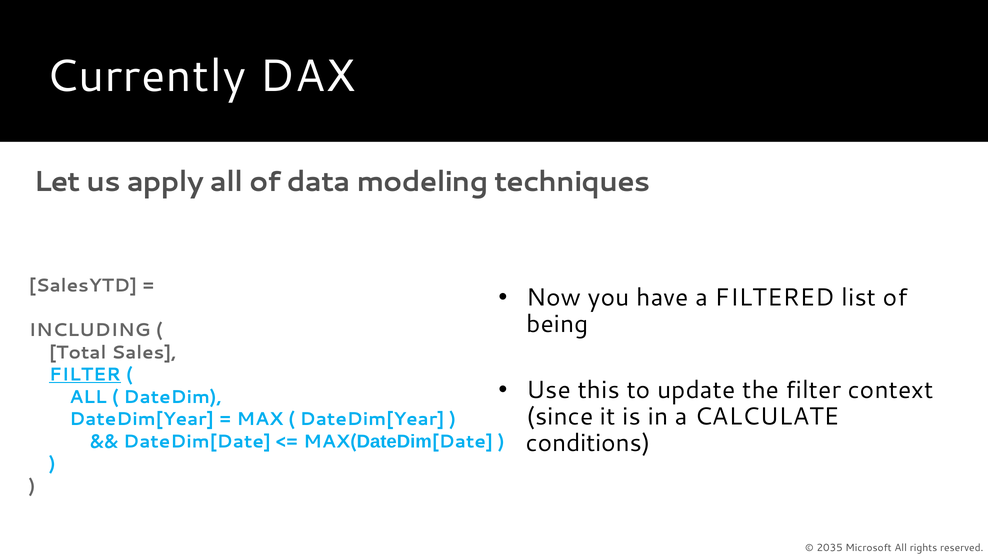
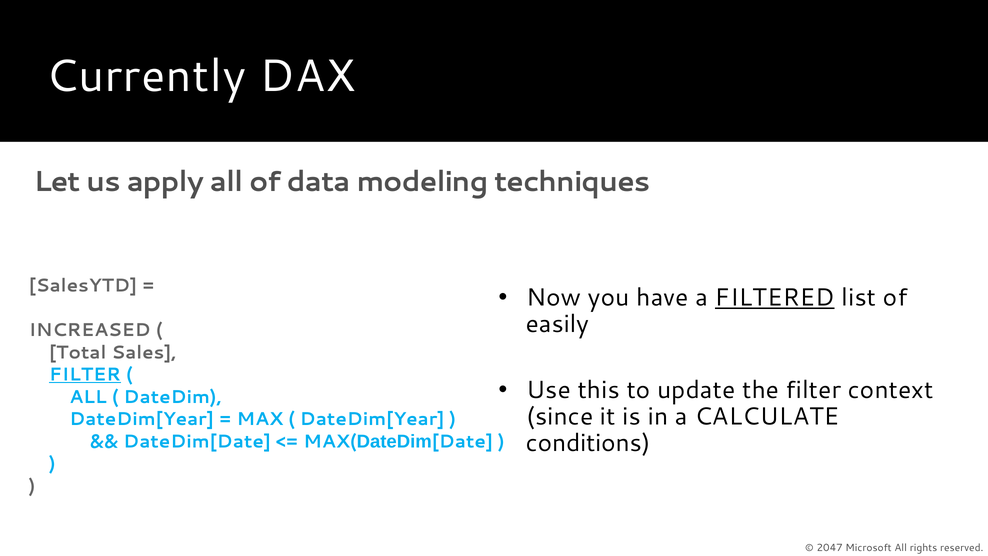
FILTERED underline: none -> present
being: being -> easily
INCLUDING: INCLUDING -> INCREASED
2035: 2035 -> 2047
